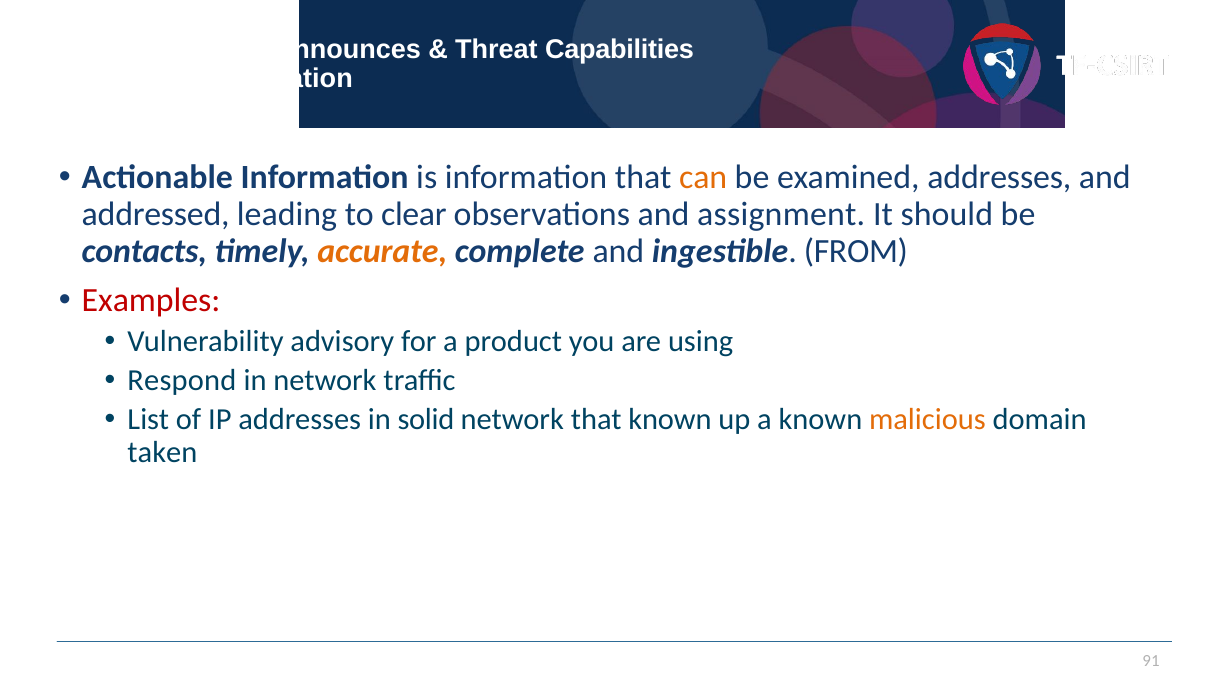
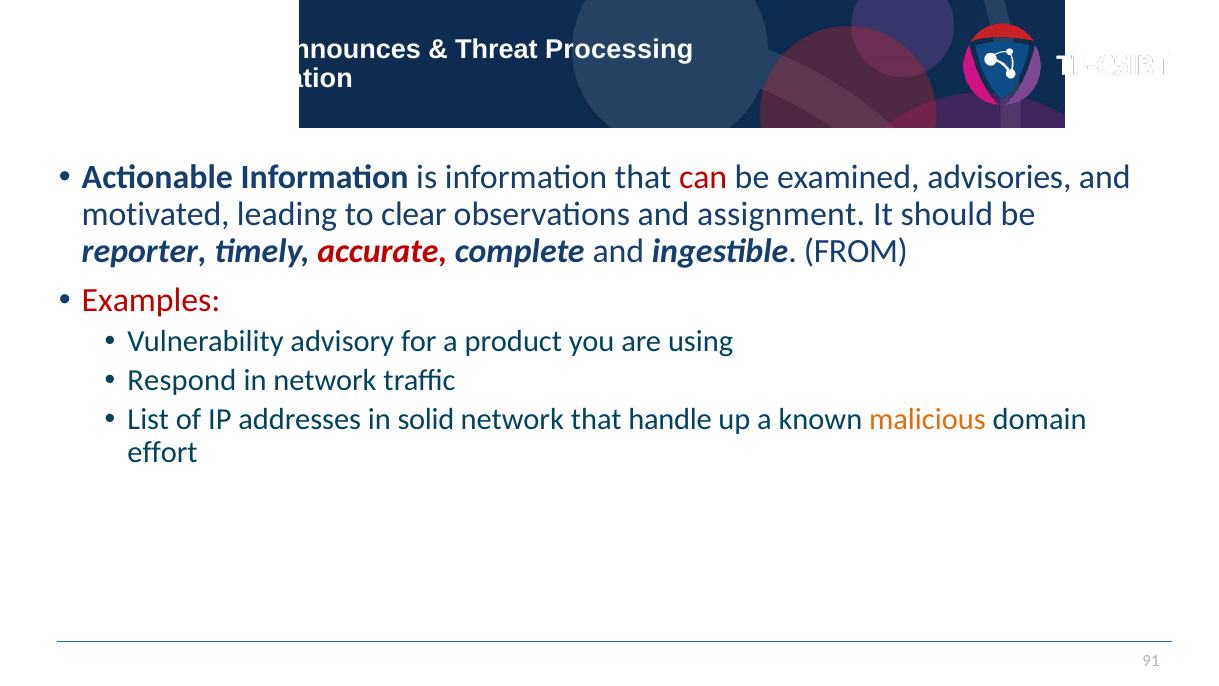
Capabilities: Capabilities -> Processing
can colour: orange -> red
examined addresses: addresses -> advisories
addressed: addressed -> motivated
contacts: contacts -> reporter
accurate colour: orange -> red
that known: known -> handle
taken: taken -> effort
